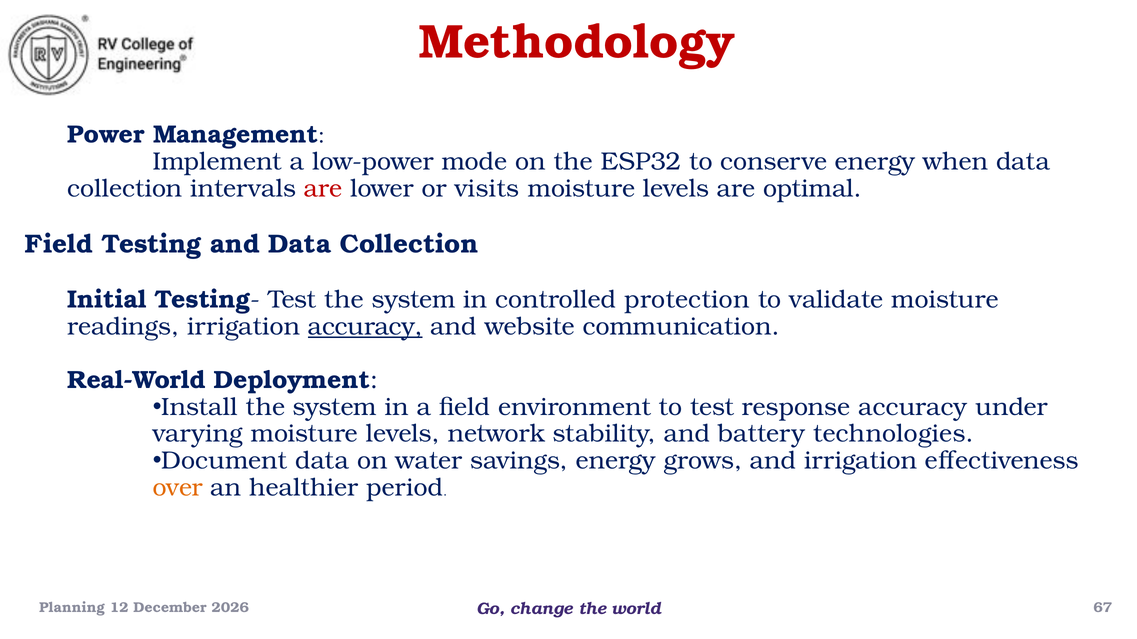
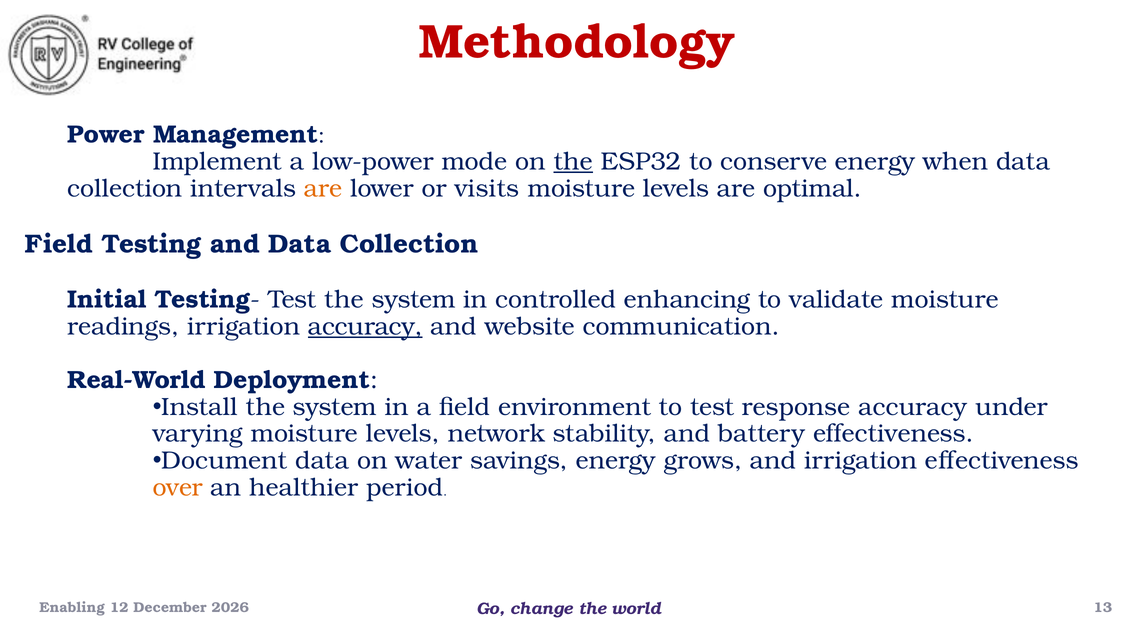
the at (573, 162) underline: none -> present
are at (323, 189) colour: red -> orange
protection: protection -> enhancing
battery technologies: technologies -> effectiveness
Planning: Planning -> Enabling
67: 67 -> 13
